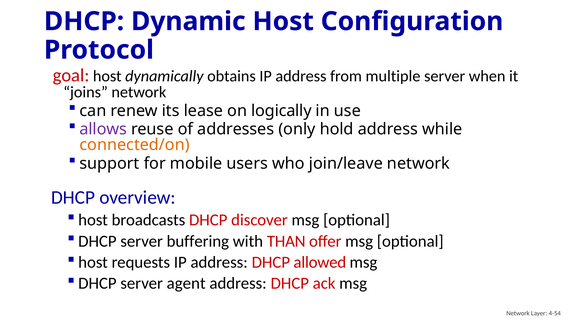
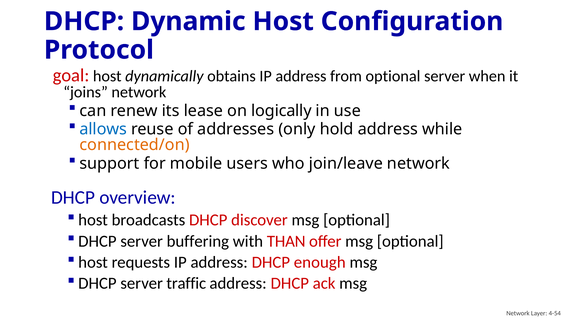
from multiple: multiple -> optional
allows colour: purple -> blue
allowed: allowed -> enough
agent: agent -> traffic
